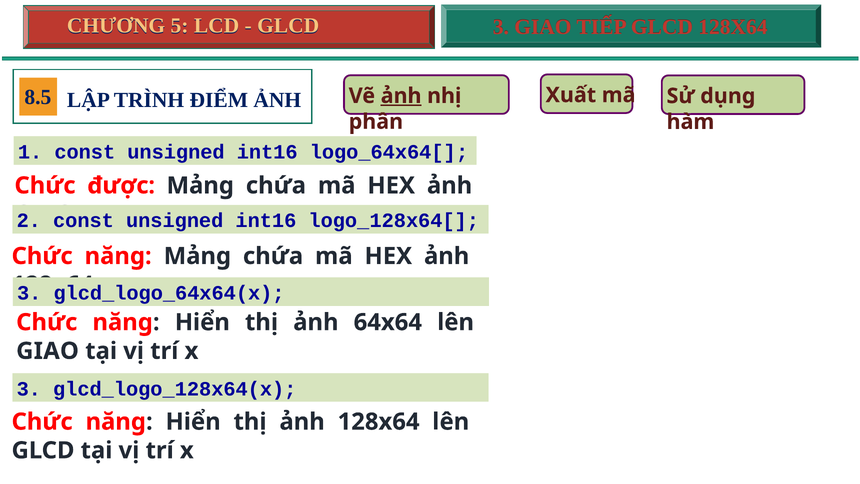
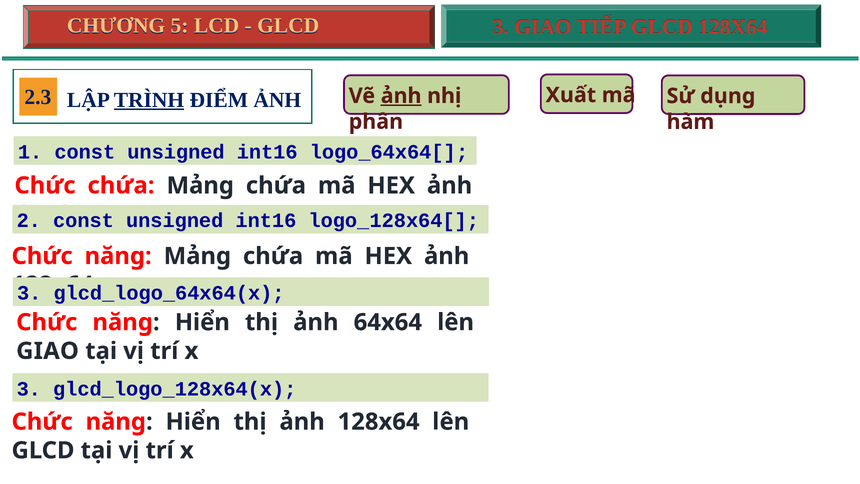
8.5: 8.5 -> 2.3
TRÌNH underline: none -> present
Chức được: được -> chứa
